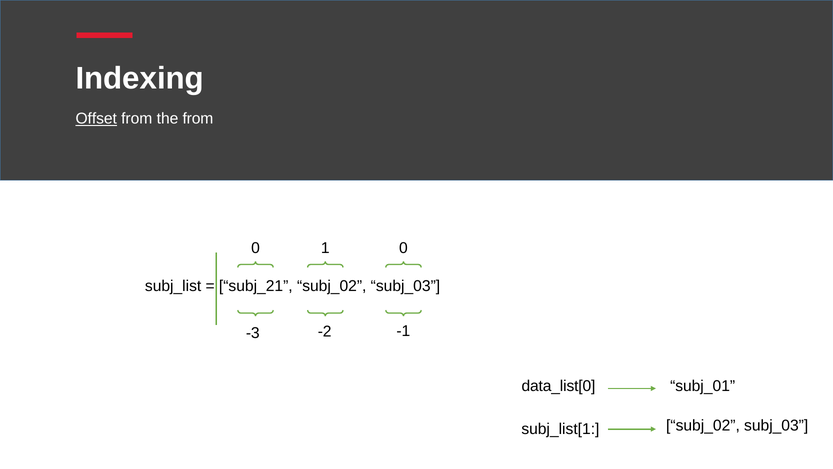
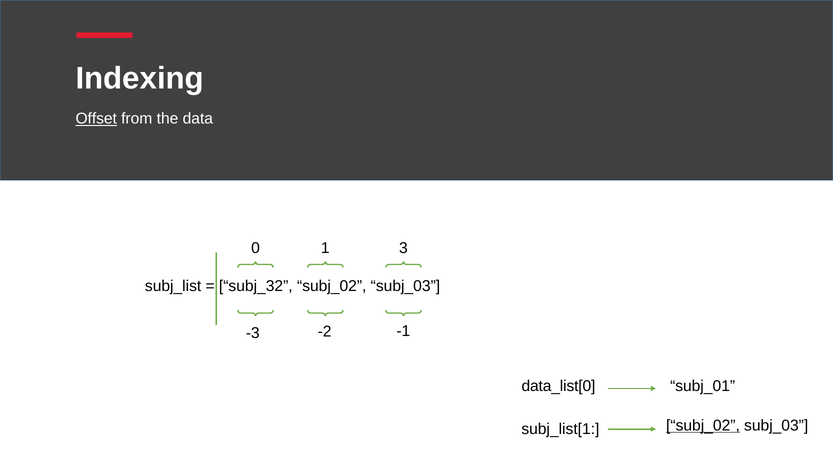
the from: from -> data
1 0: 0 -> 3
subj_21: subj_21 -> subj_32
subj_02 at (703, 425) underline: none -> present
